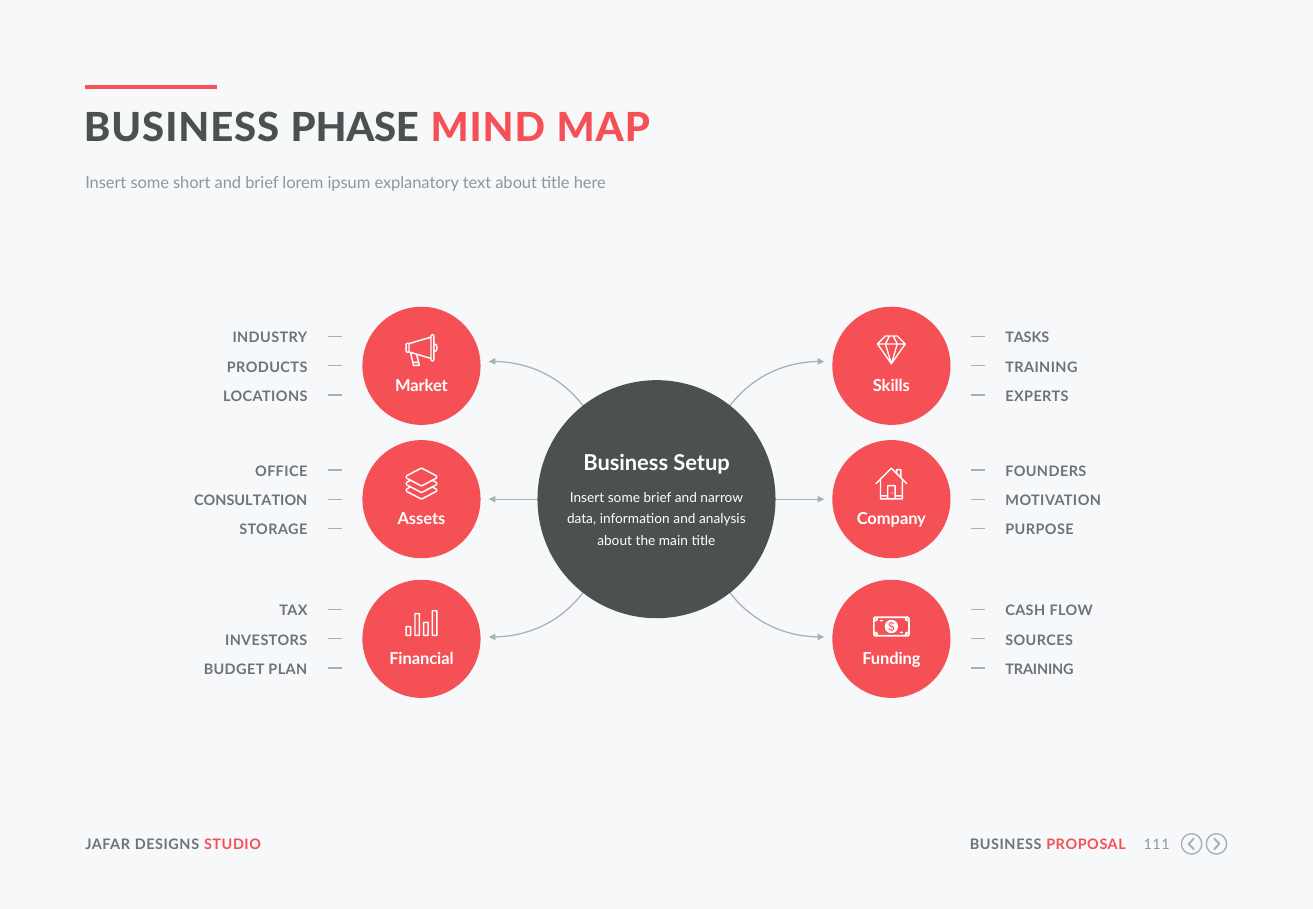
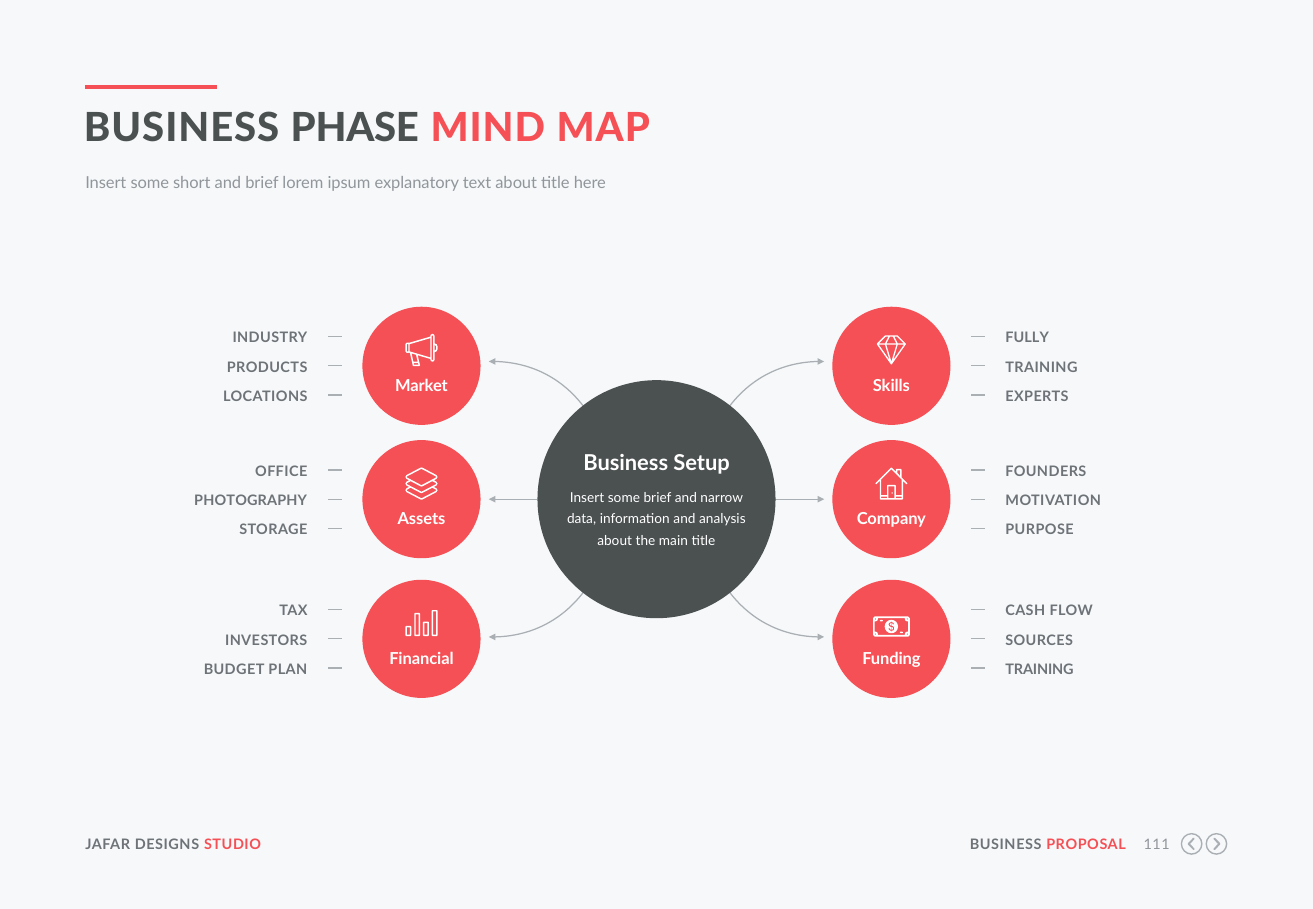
TASKS: TASKS -> FULLY
CONSULTATION: CONSULTATION -> PHOTOGRAPHY
